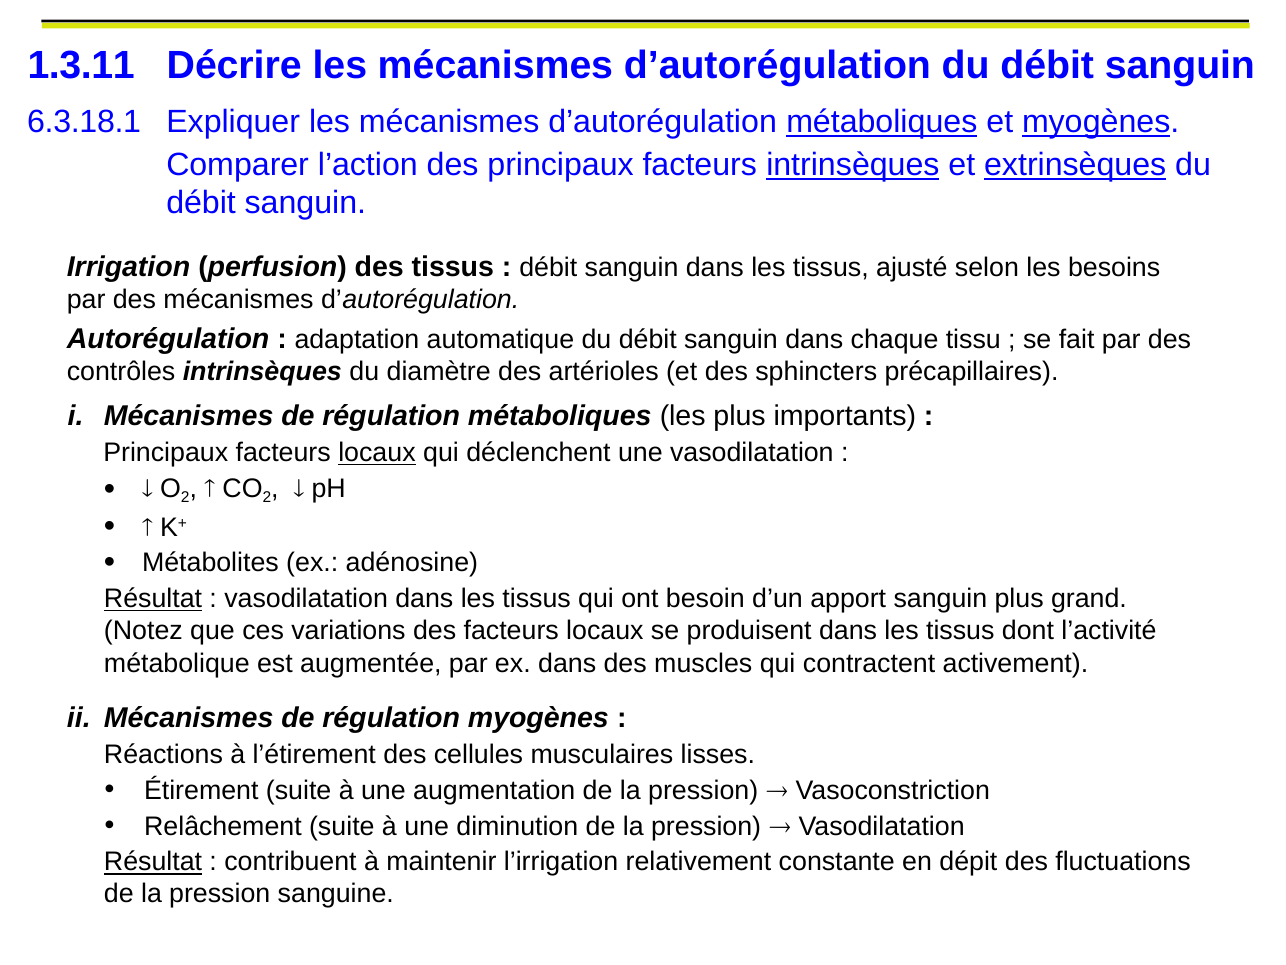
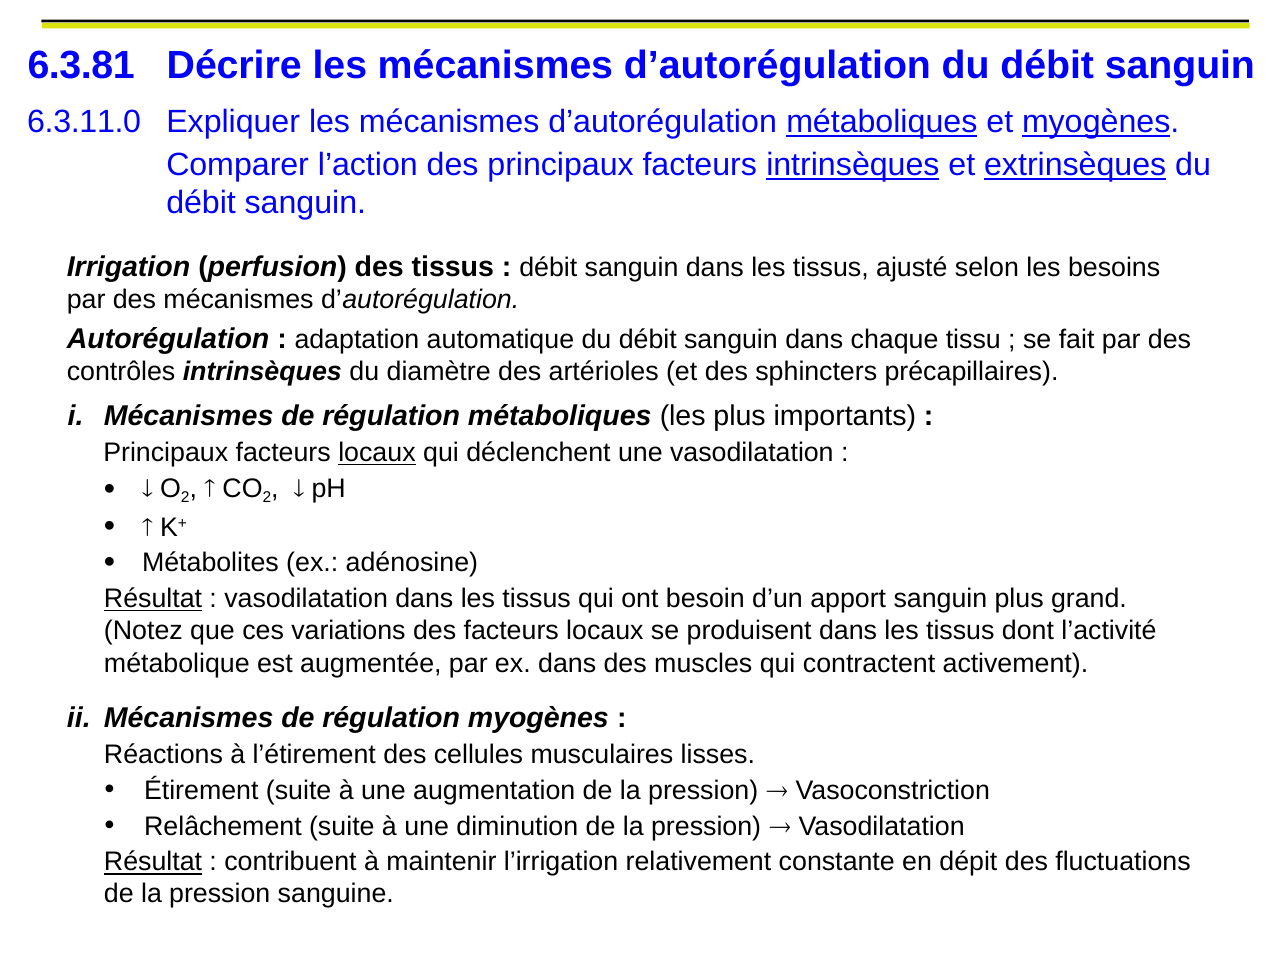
1.3.11: 1.3.11 -> 6.3.81
6.3.18.1: 6.3.18.1 -> 6.3.11.0
